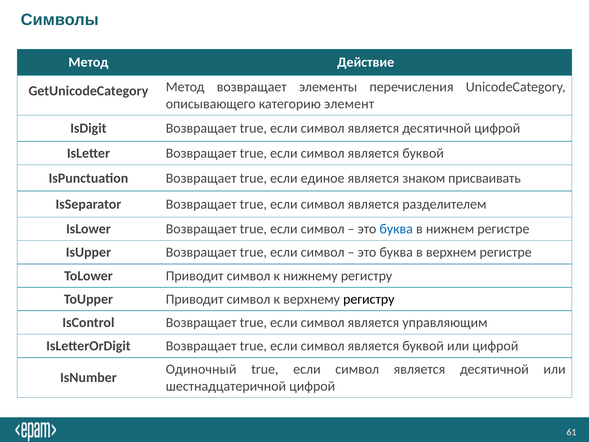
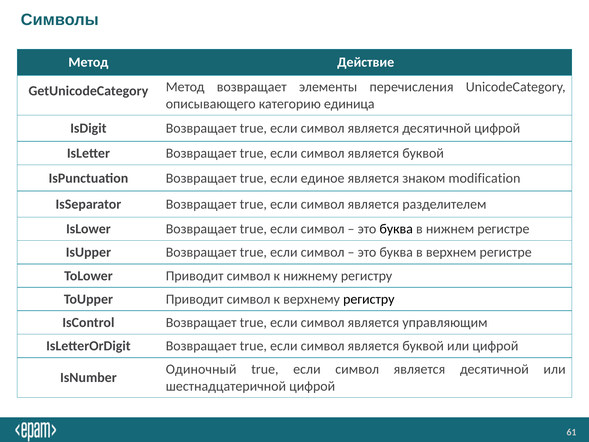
элемент: элемент -> единица
присваивать: присваивать -> modification
буква at (396, 229) colour: blue -> black
